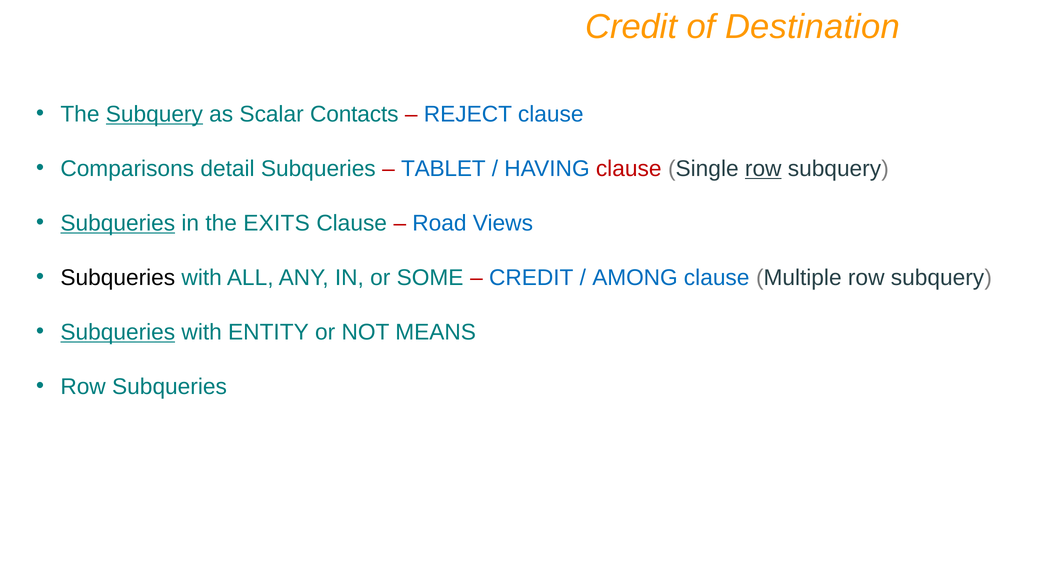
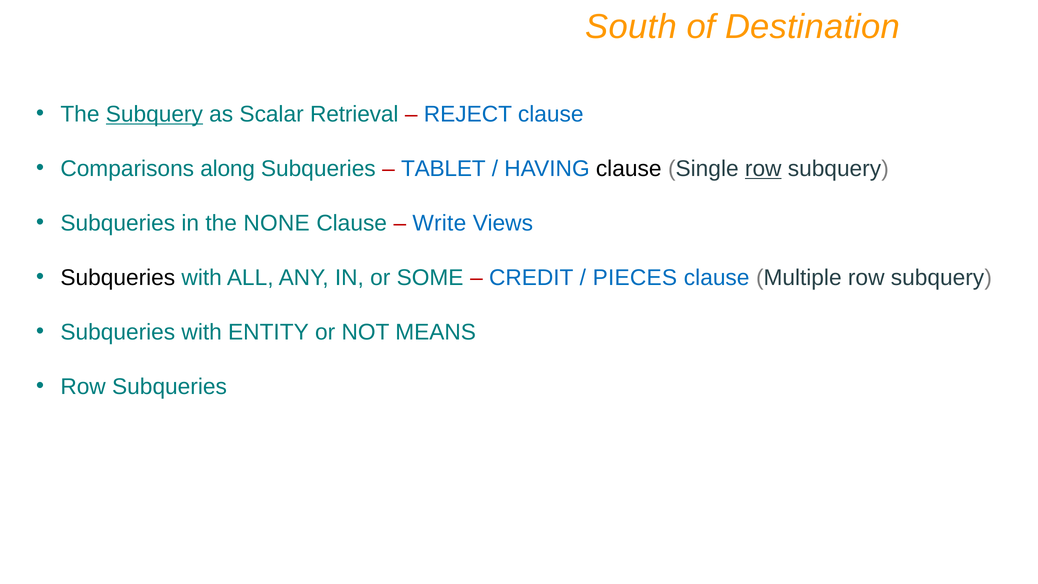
Credit at (631, 27): Credit -> South
Contacts: Contacts -> Retrieval
detail: detail -> along
clause at (629, 169) colour: red -> black
Subqueries at (118, 223) underline: present -> none
EXITS: EXITS -> NONE
Road: Road -> Write
AMONG: AMONG -> PIECES
Subqueries at (118, 332) underline: present -> none
